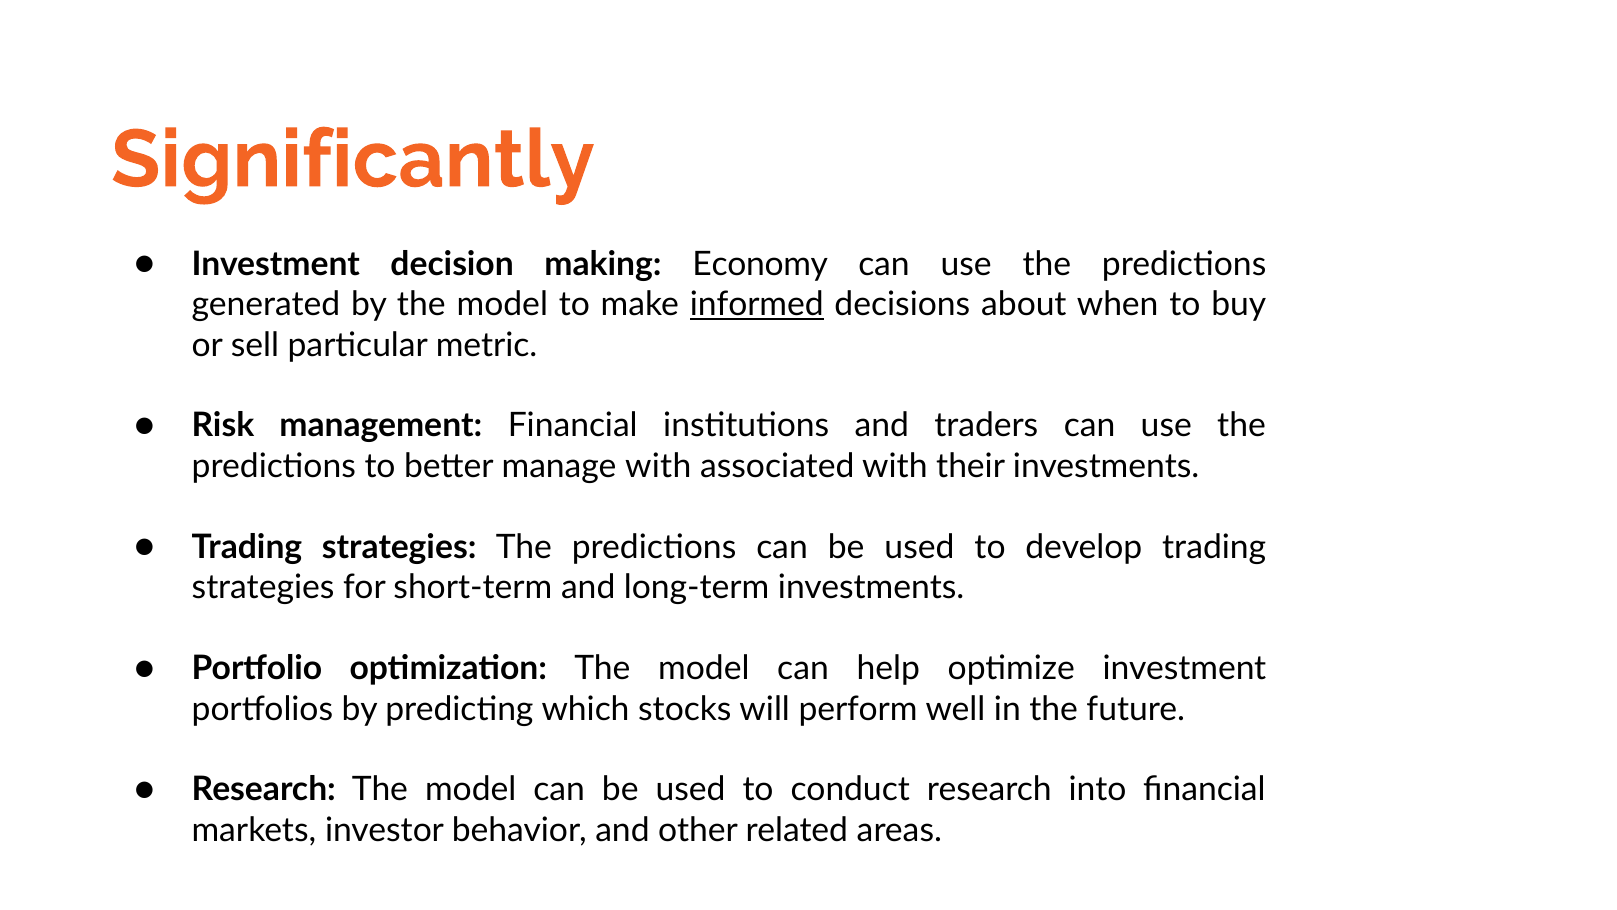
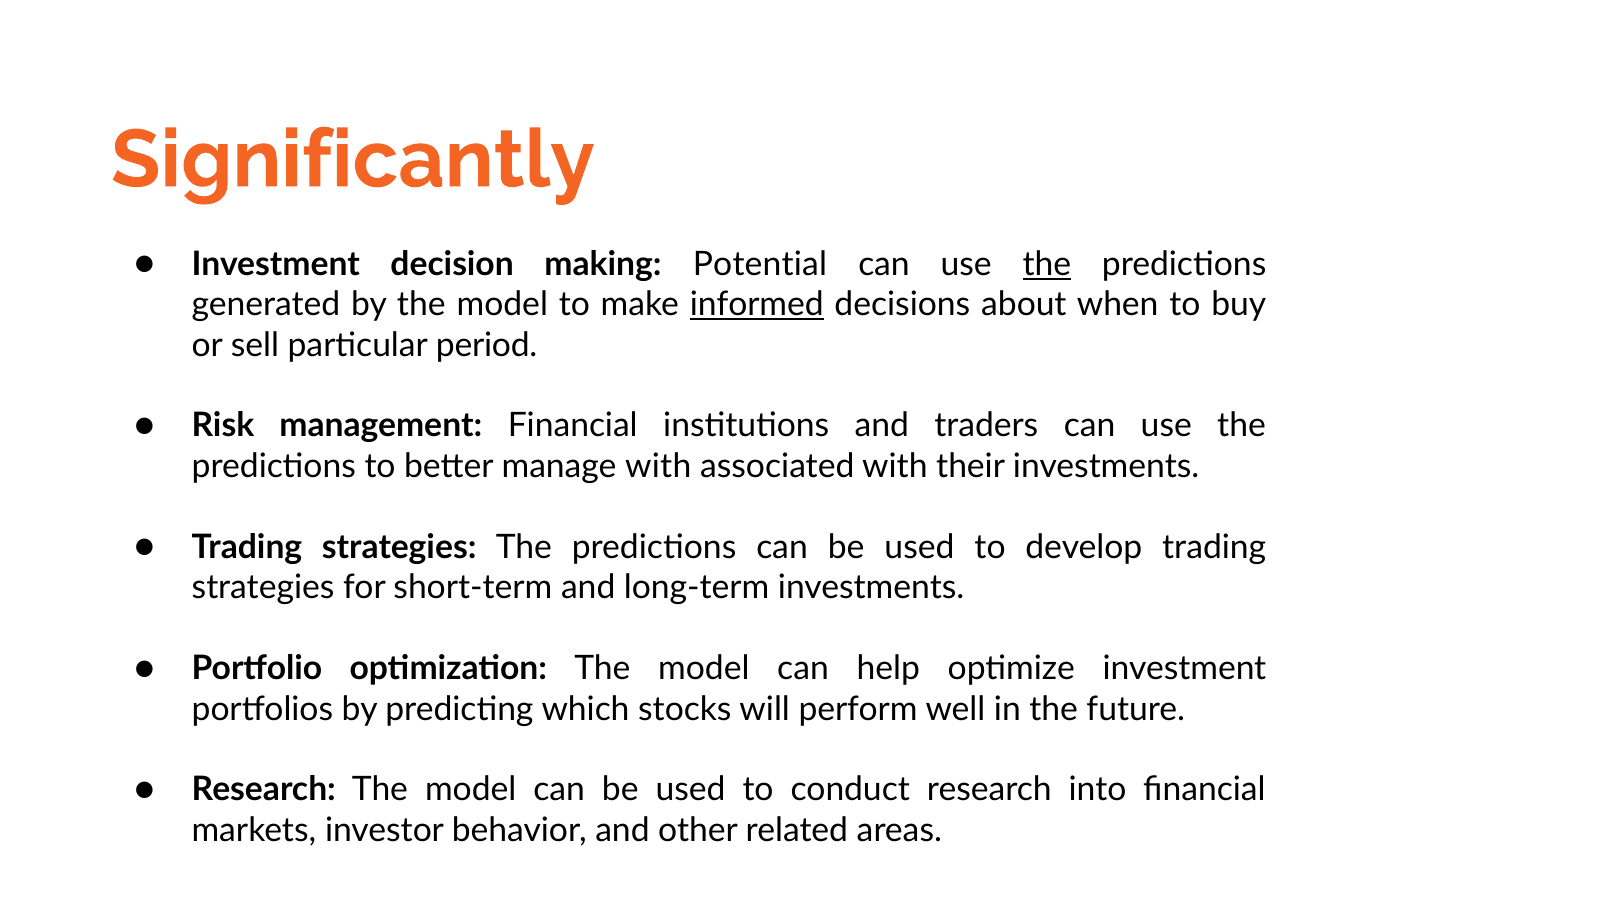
Economy: Economy -> Potential
the at (1047, 264) underline: none -> present
metric: metric -> period
